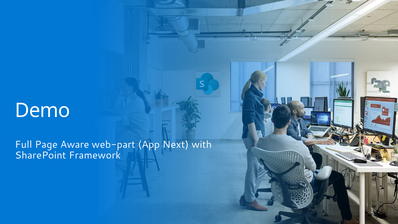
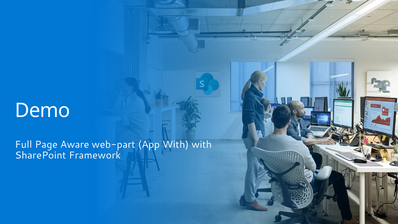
App Next: Next -> With
